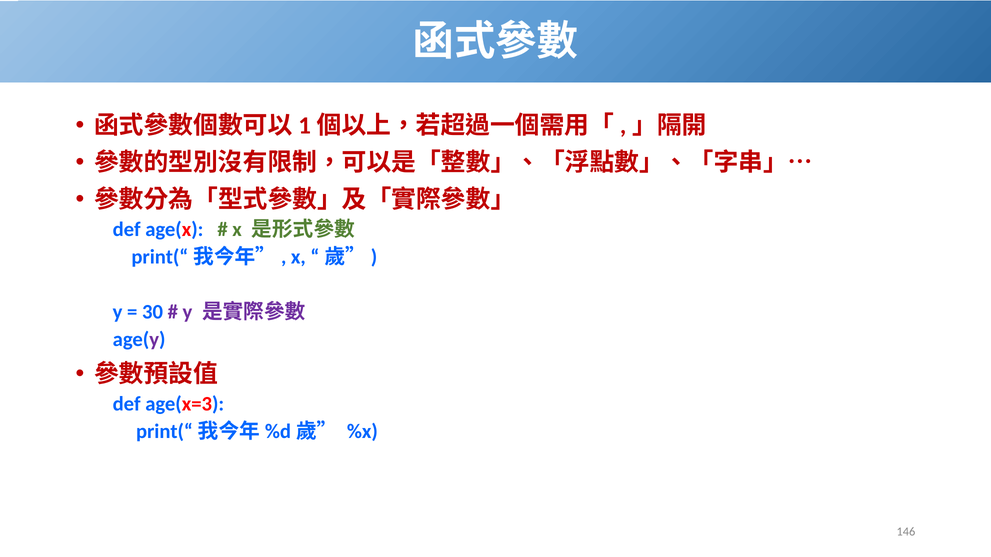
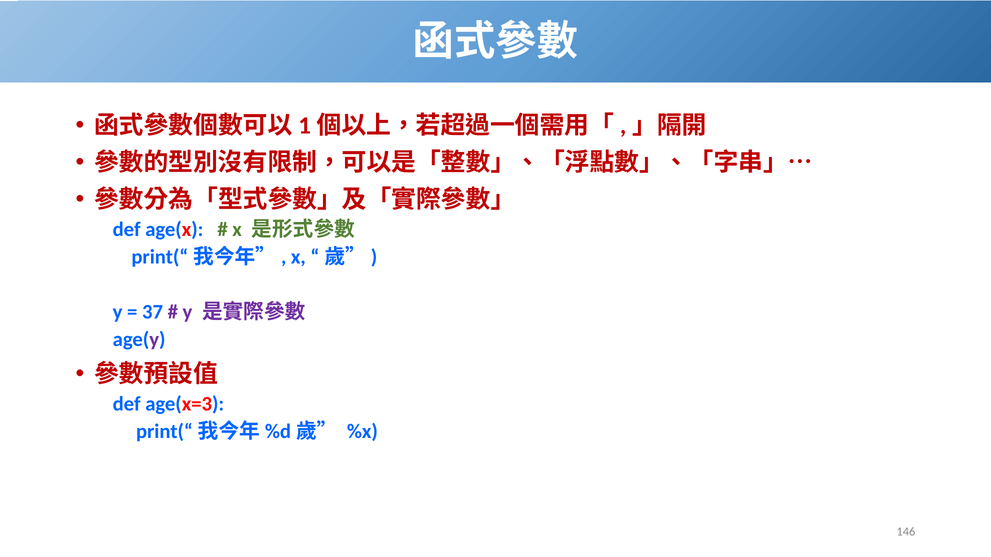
30: 30 -> 37
